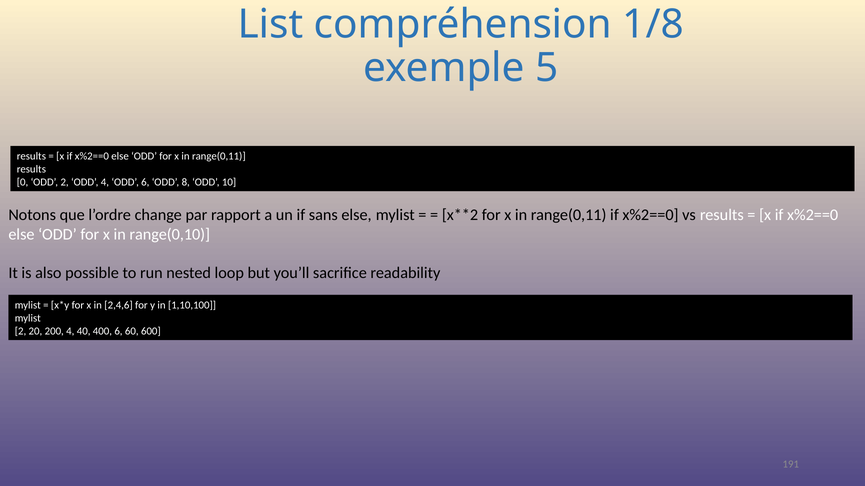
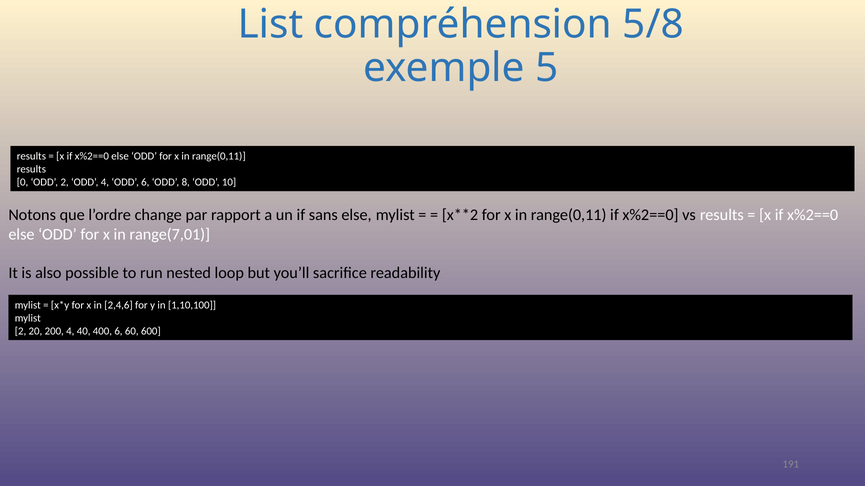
1/8: 1/8 -> 5/8
range(0,10: range(0,10 -> range(7,01
